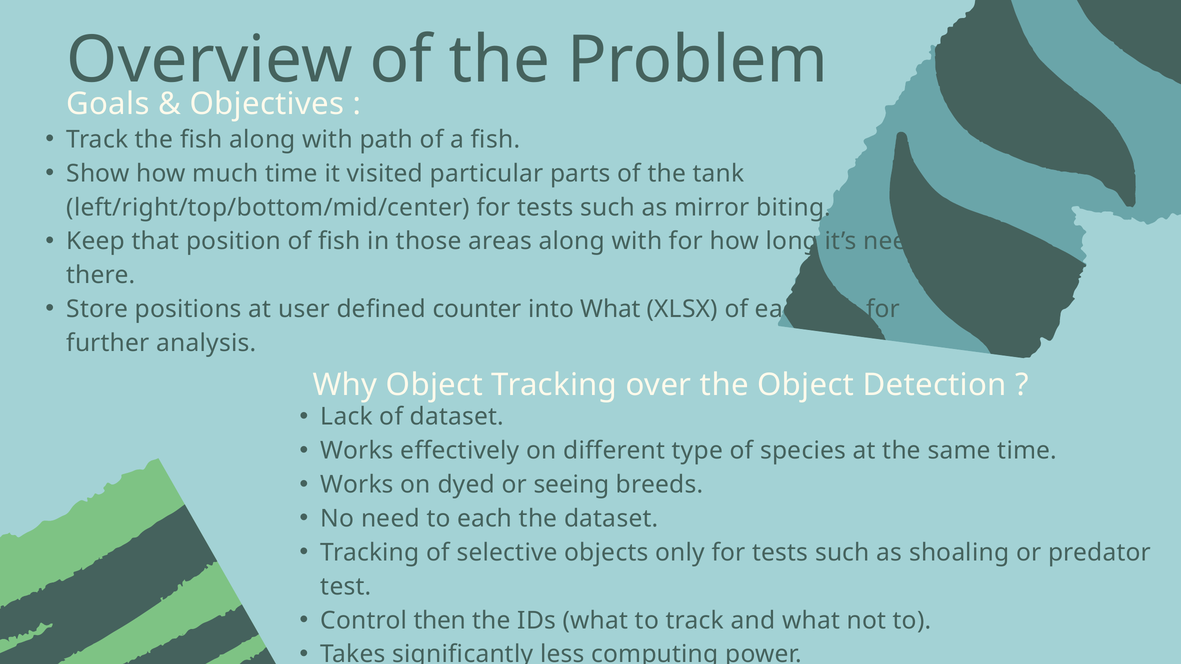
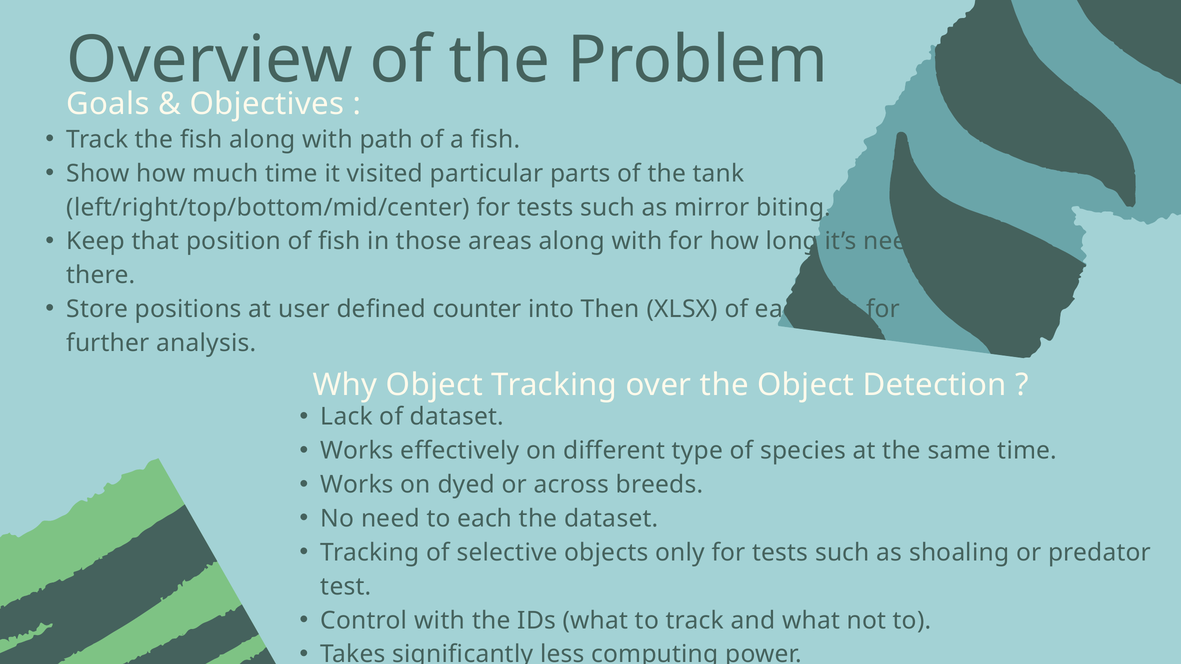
into What: What -> Then
seeing: seeing -> across
Control then: then -> with
